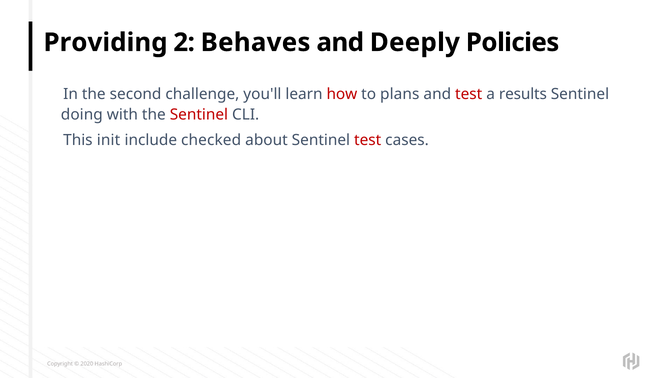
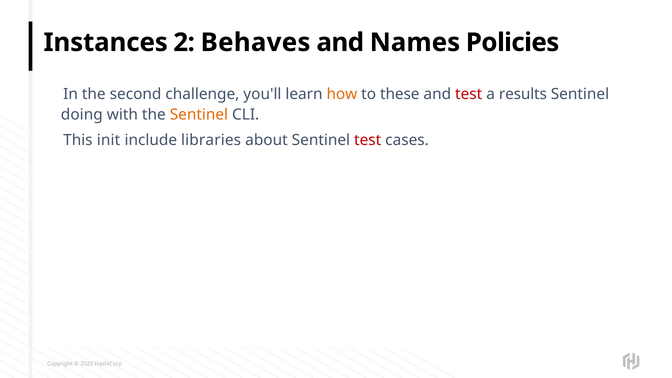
Providing: Providing -> Instances
Deeply: Deeply -> Names
how colour: red -> orange
plans: plans -> these
Sentinel at (199, 114) colour: red -> orange
checked: checked -> libraries
